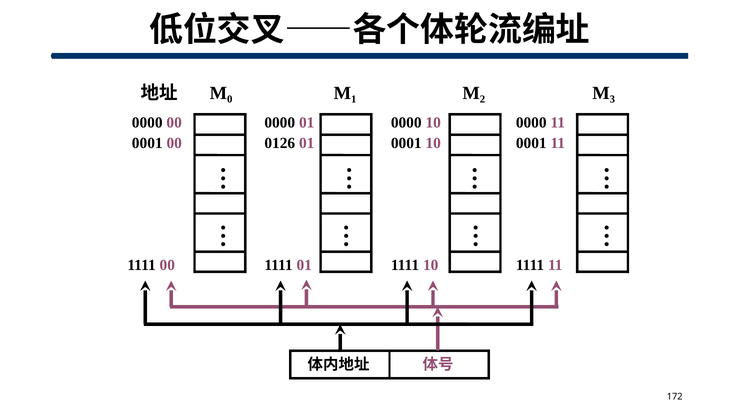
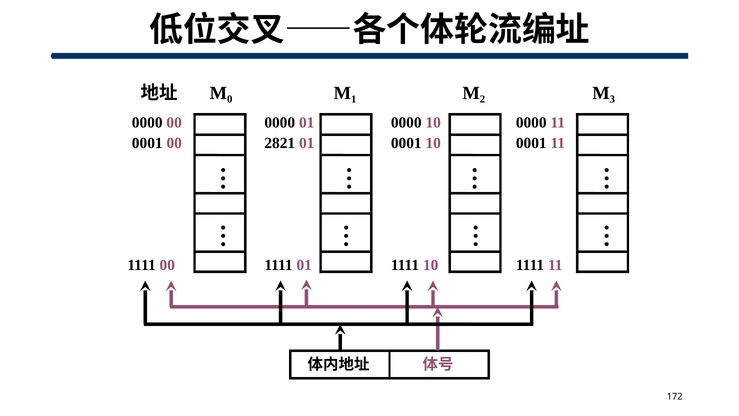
0126: 0126 -> 2821
